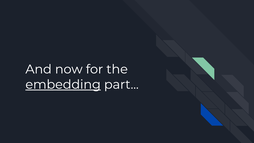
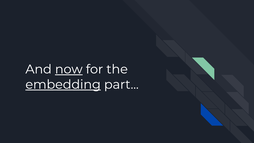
now underline: none -> present
